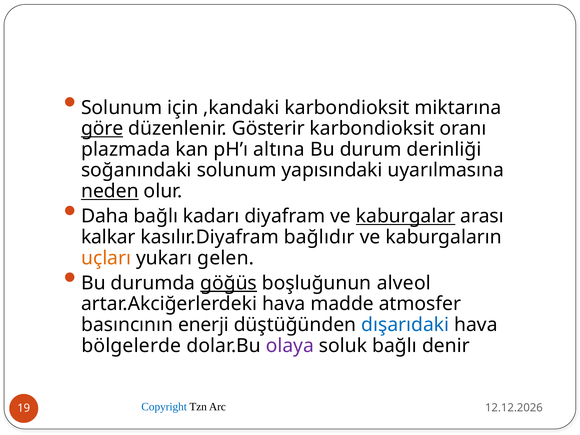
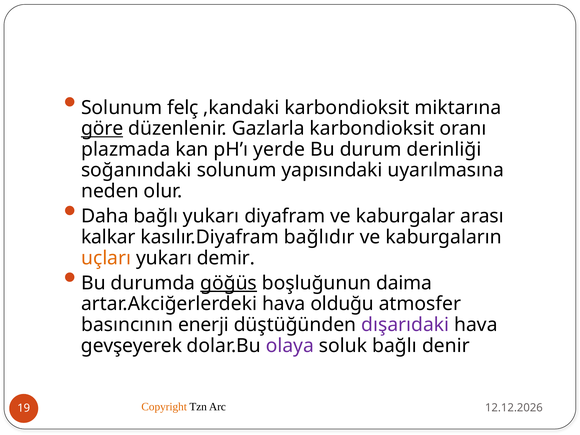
için: için -> felç
Gösterir: Gösterir -> Gazlarla
altına: altına -> yerde
neden underline: present -> none
bağlı kadarı: kadarı -> yukarı
kaburgalar underline: present -> none
gelen: gelen -> demir
alveol: alveol -> daima
madde: madde -> olduğu
dışarıdaki colour: blue -> purple
bölgelerde: bölgelerde -> gevşeyerek
Copyright colour: blue -> orange
